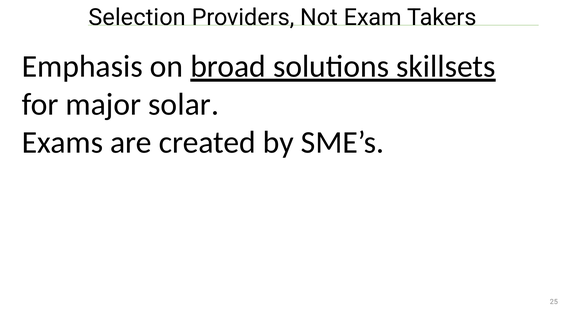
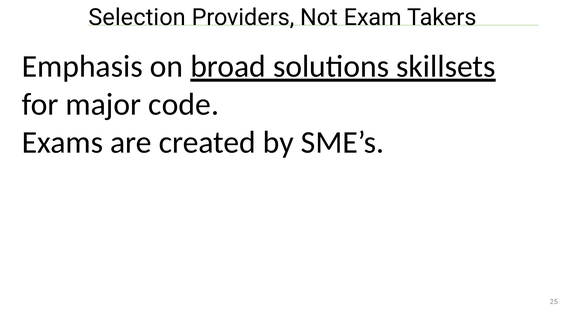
solar: solar -> code
